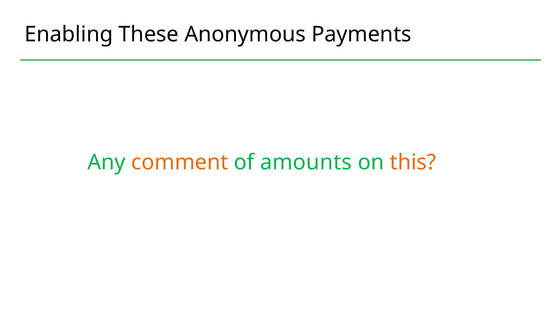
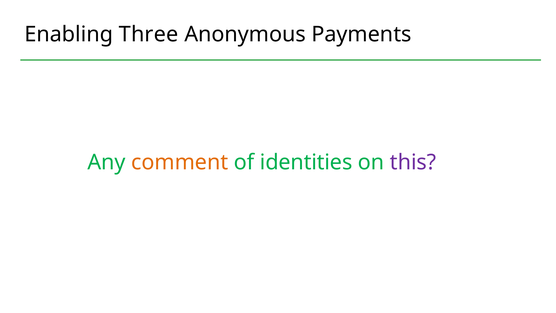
These: These -> Three
amounts: amounts -> identities
this colour: orange -> purple
